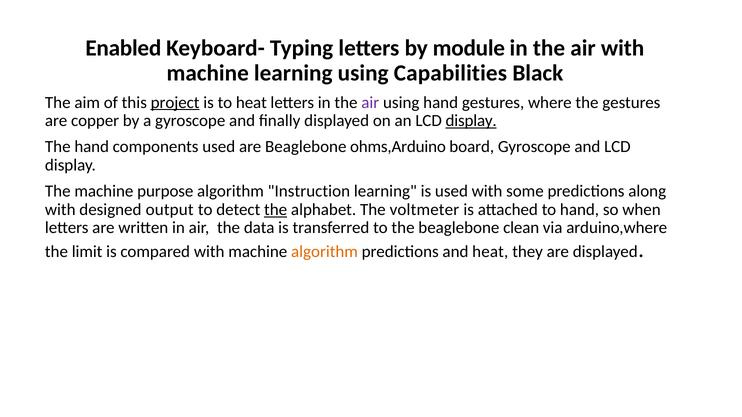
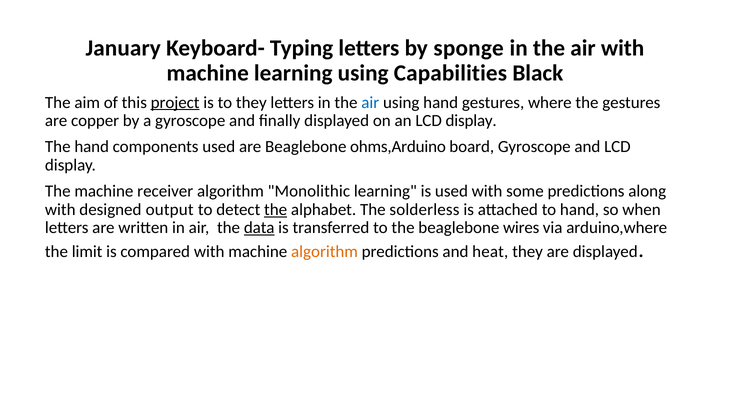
Enabled: Enabled -> January
module: module -> sponge
to heat: heat -> they
air at (370, 103) colour: purple -> blue
display at (471, 121) underline: present -> none
purpose: purpose -> receiver
Instruction: Instruction -> Monolithic
voltmeter: voltmeter -> solderless
data underline: none -> present
clean: clean -> wires
